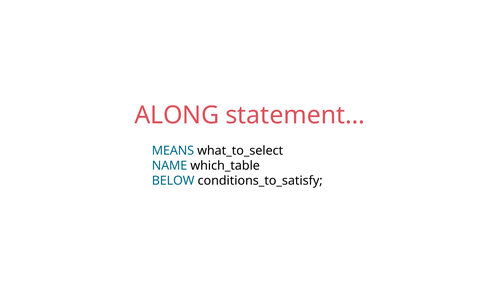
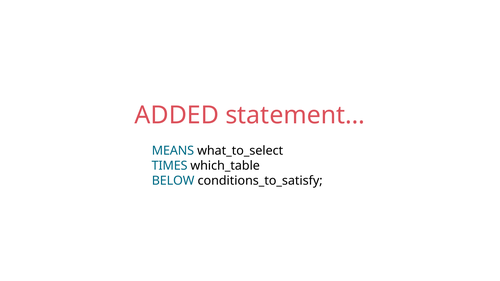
ALONG: ALONG -> ADDED
NAME: NAME -> TIMES
